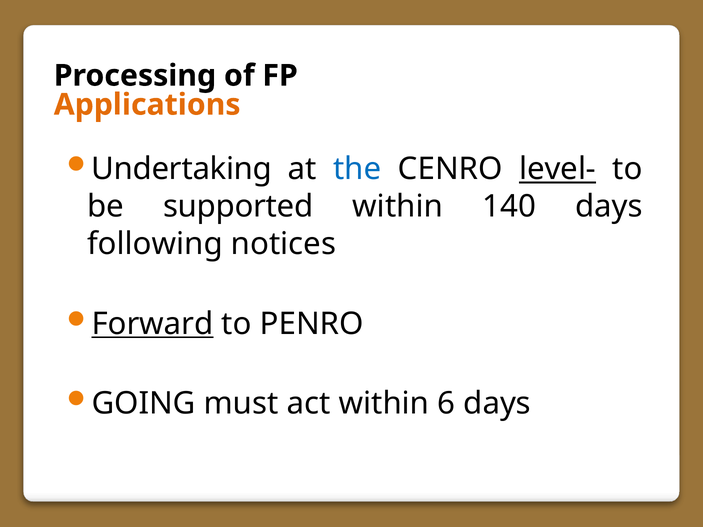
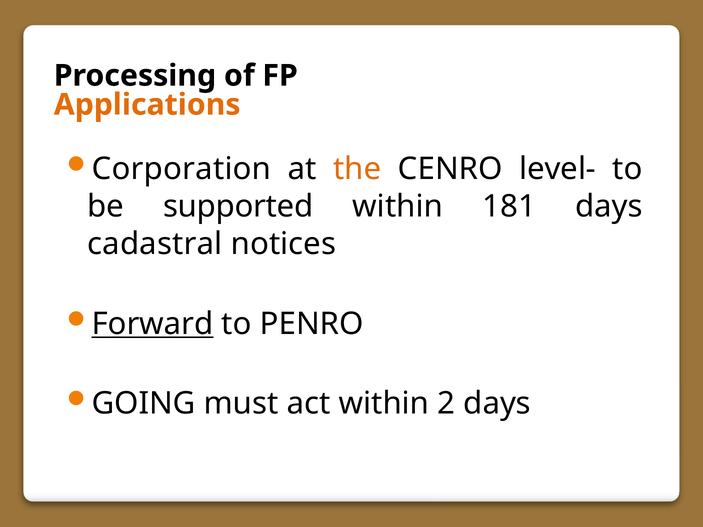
Undertaking: Undertaking -> Corporation
the colour: blue -> orange
level- underline: present -> none
140: 140 -> 181
following: following -> cadastral
6: 6 -> 2
